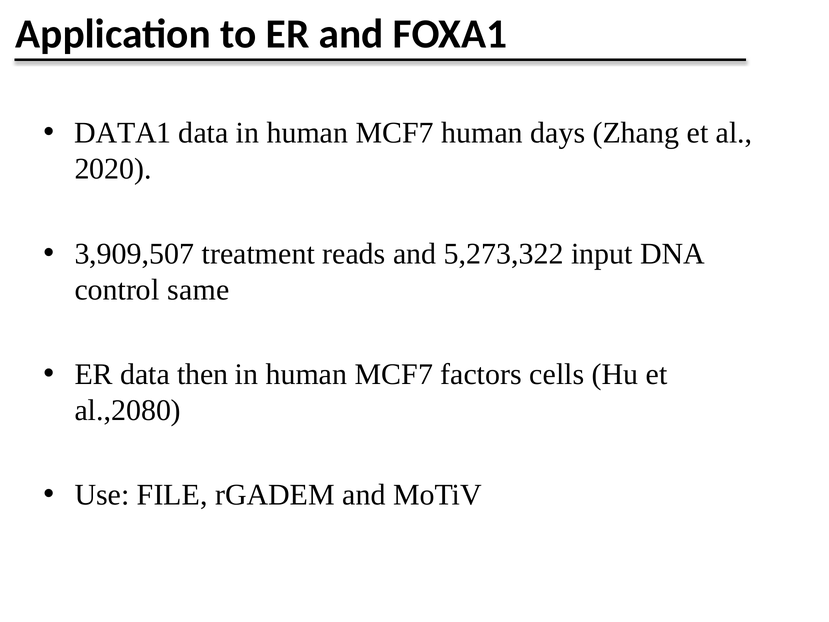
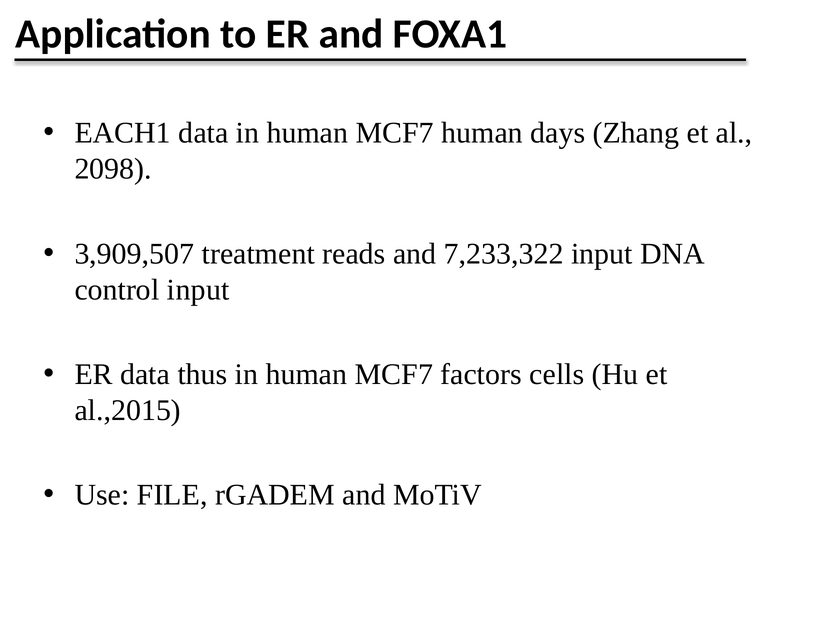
DATA1: DATA1 -> EACH1
2020: 2020 -> 2098
5,273,322: 5,273,322 -> 7,233,322
control same: same -> input
then: then -> thus
al.,2080: al.,2080 -> al.,2015
